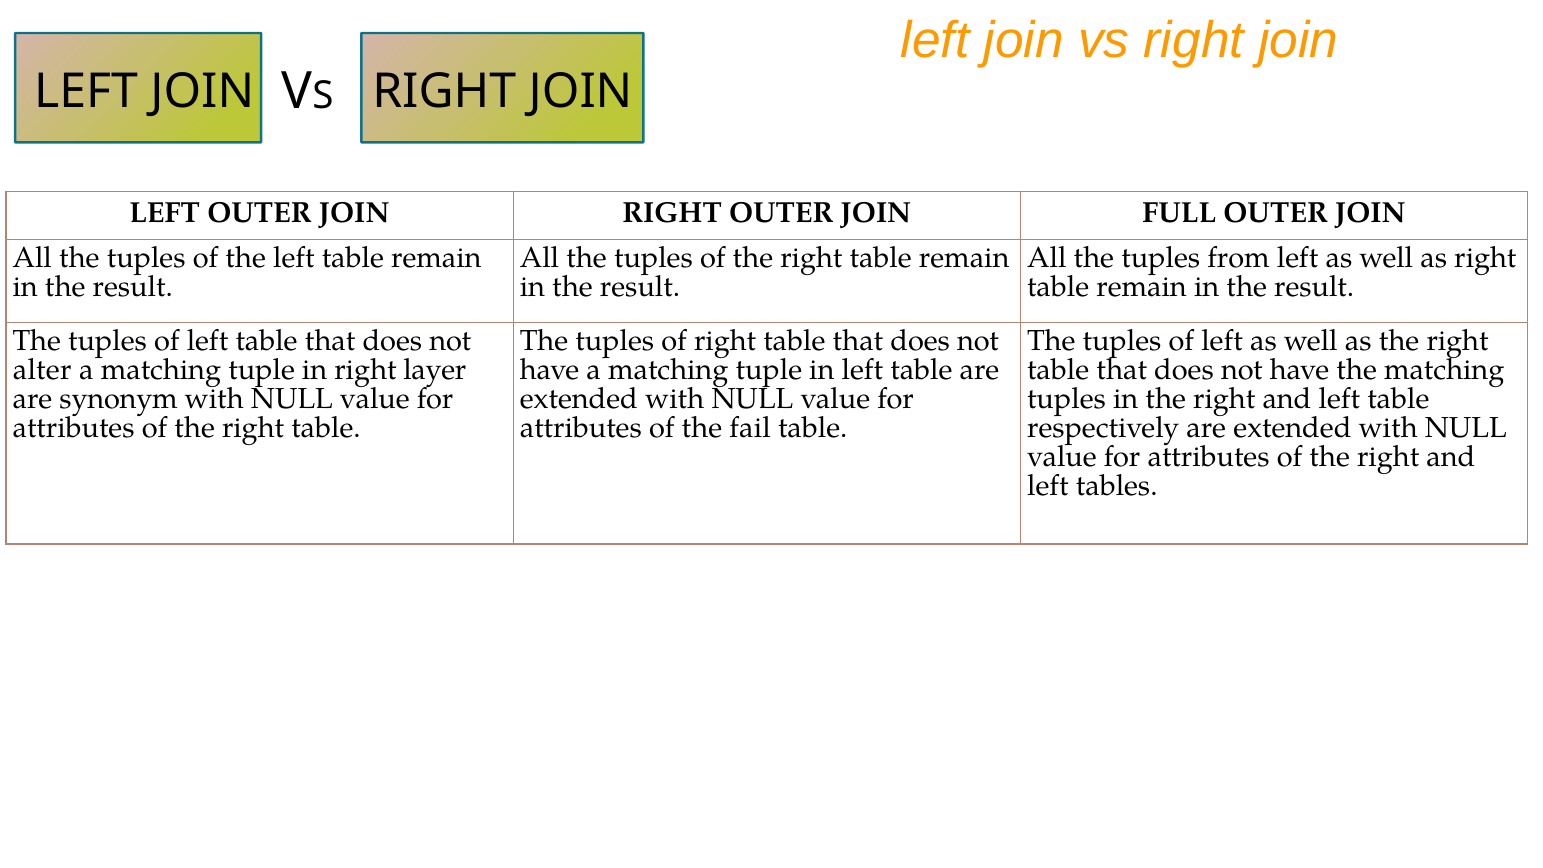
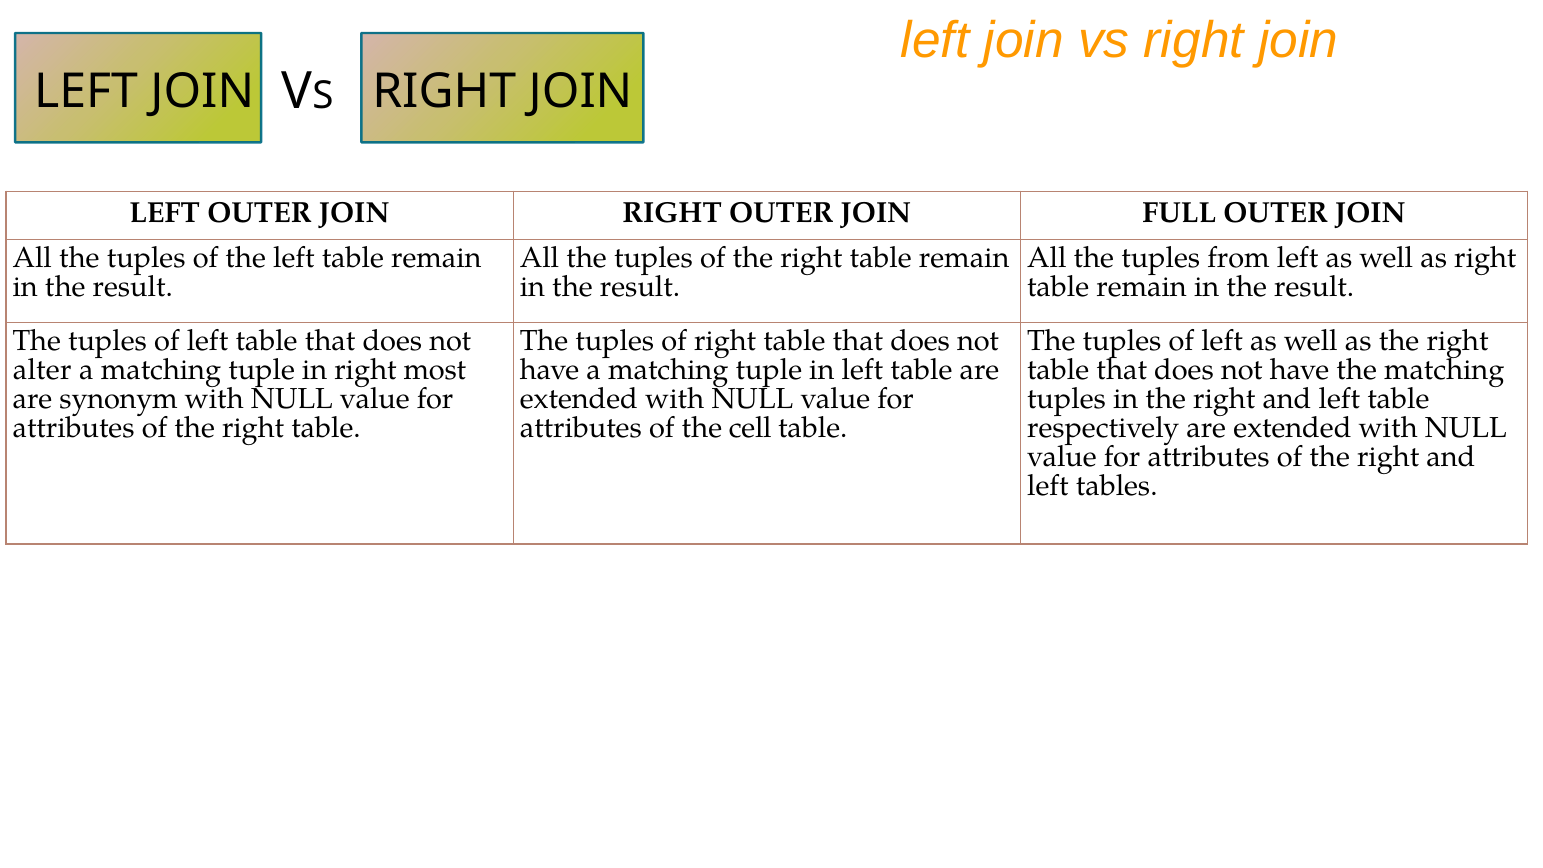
layer: layer -> most
fail: fail -> cell
